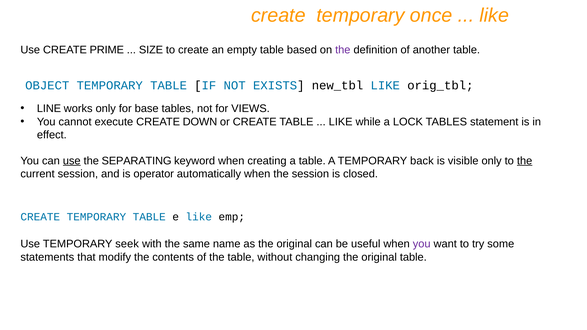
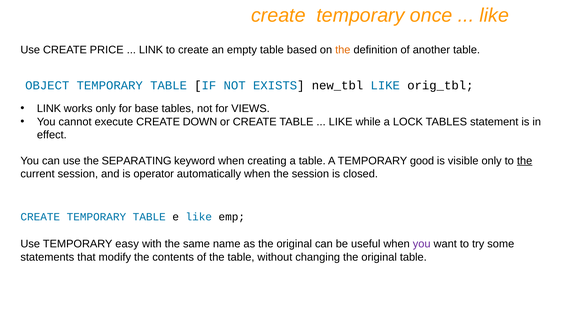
PRIME: PRIME -> PRICE
SIZE at (151, 50): SIZE -> LINK
the at (343, 50) colour: purple -> orange
LINE at (49, 109): LINE -> LINK
use at (72, 161) underline: present -> none
back: back -> good
seek: seek -> easy
